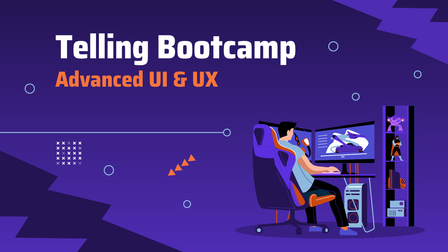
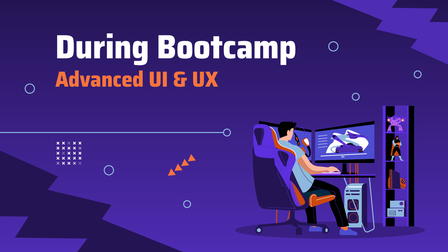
Telling: Telling -> During
